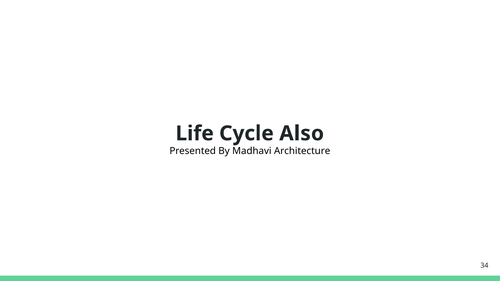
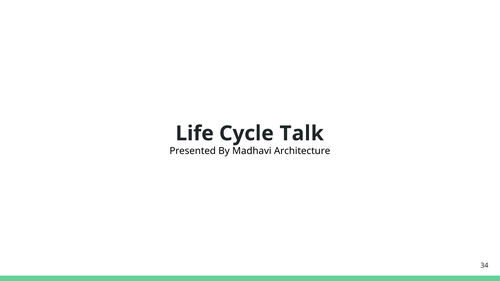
Also: Also -> Talk
